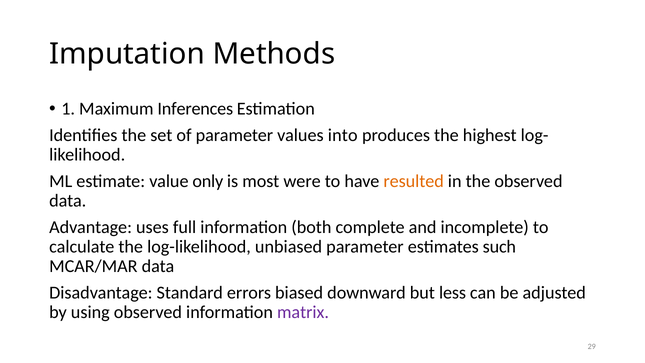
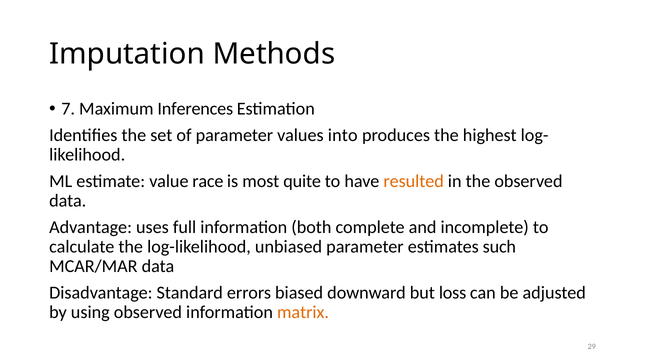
1: 1 -> 7
only: only -> race
were: were -> quite
less: less -> loss
matrix colour: purple -> orange
